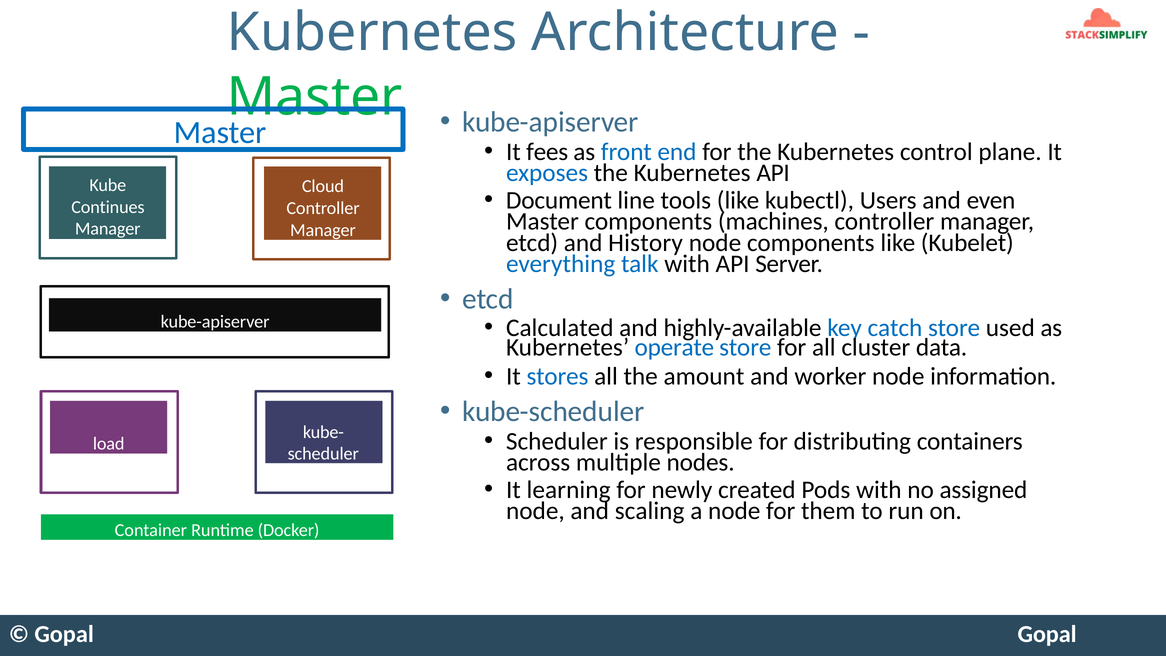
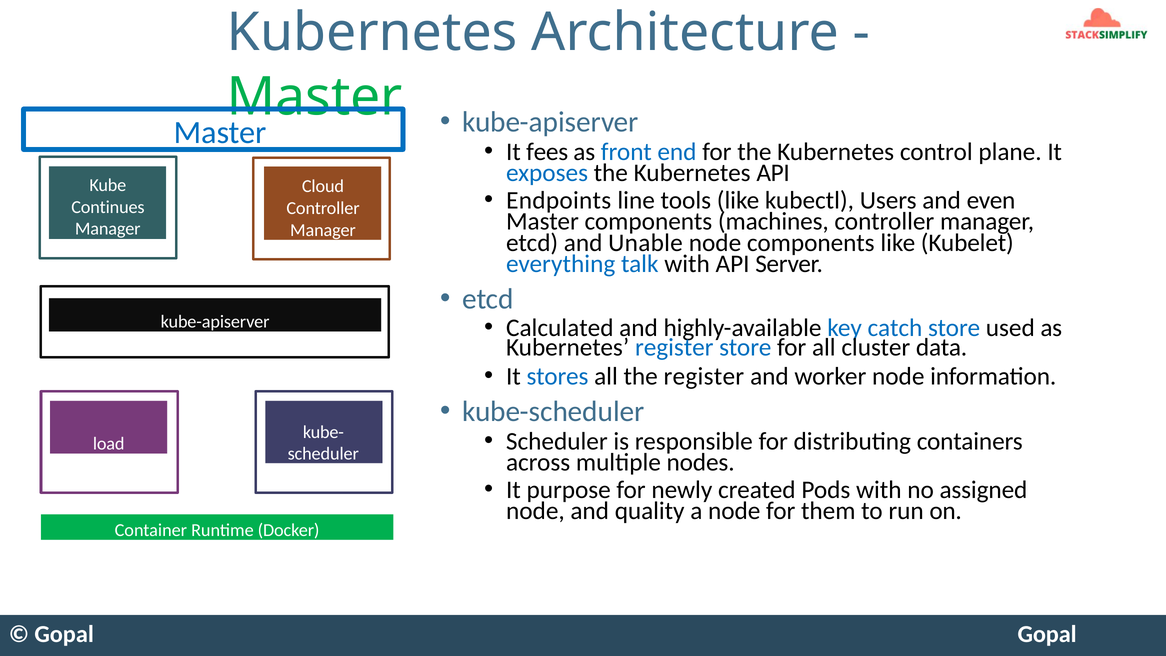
Document: Document -> Endpoints
History: History -> Unable
Kubernetes operate: operate -> register
the amount: amount -> register
learning: learning -> purpose
scaling: scaling -> quality
